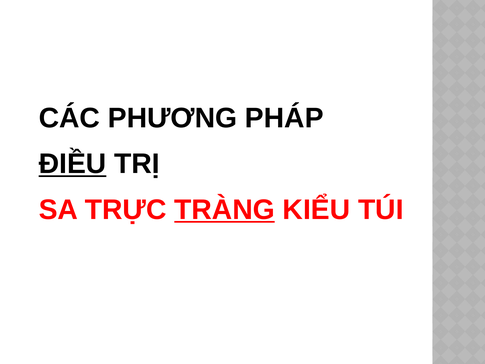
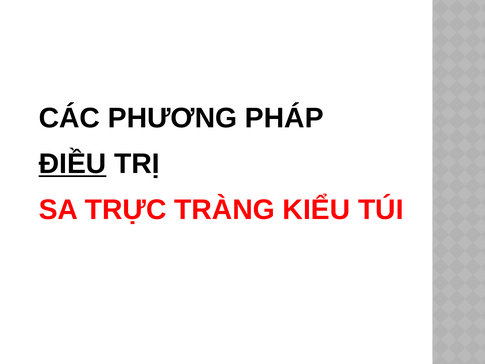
TRÀNG underline: present -> none
